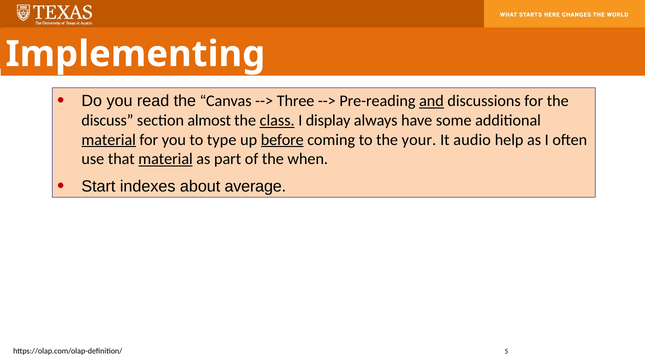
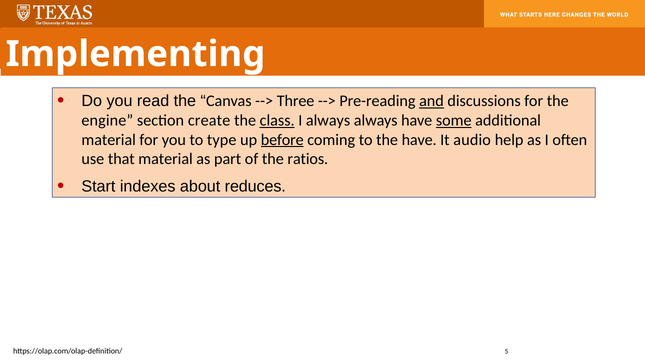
discuss: discuss -> engine
almost: almost -> create
I display: display -> always
some underline: none -> present
material at (109, 140) underline: present -> none
the your: your -> have
material at (166, 159) underline: present -> none
when: when -> ratios
average: average -> reduces
